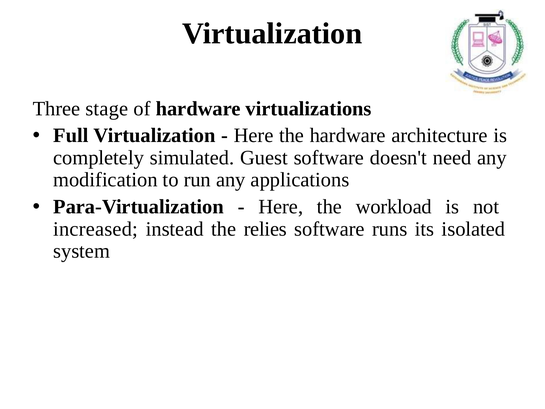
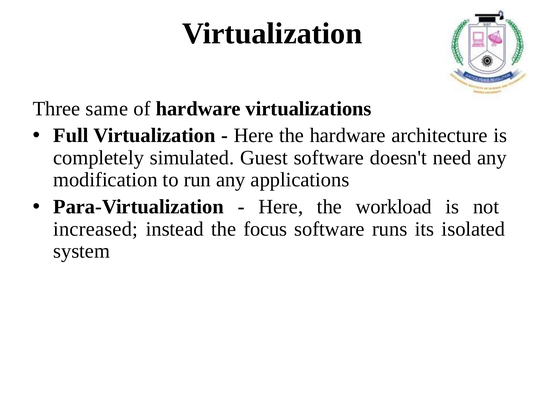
stage: stage -> same
relies: relies -> focus
